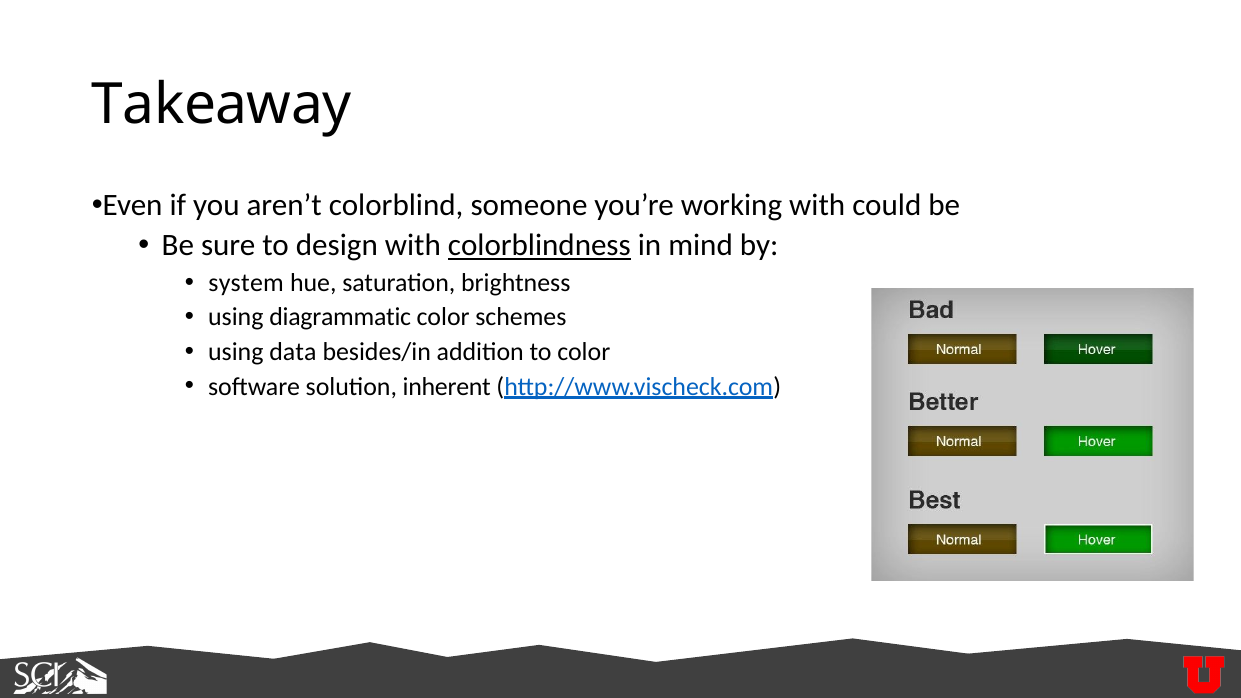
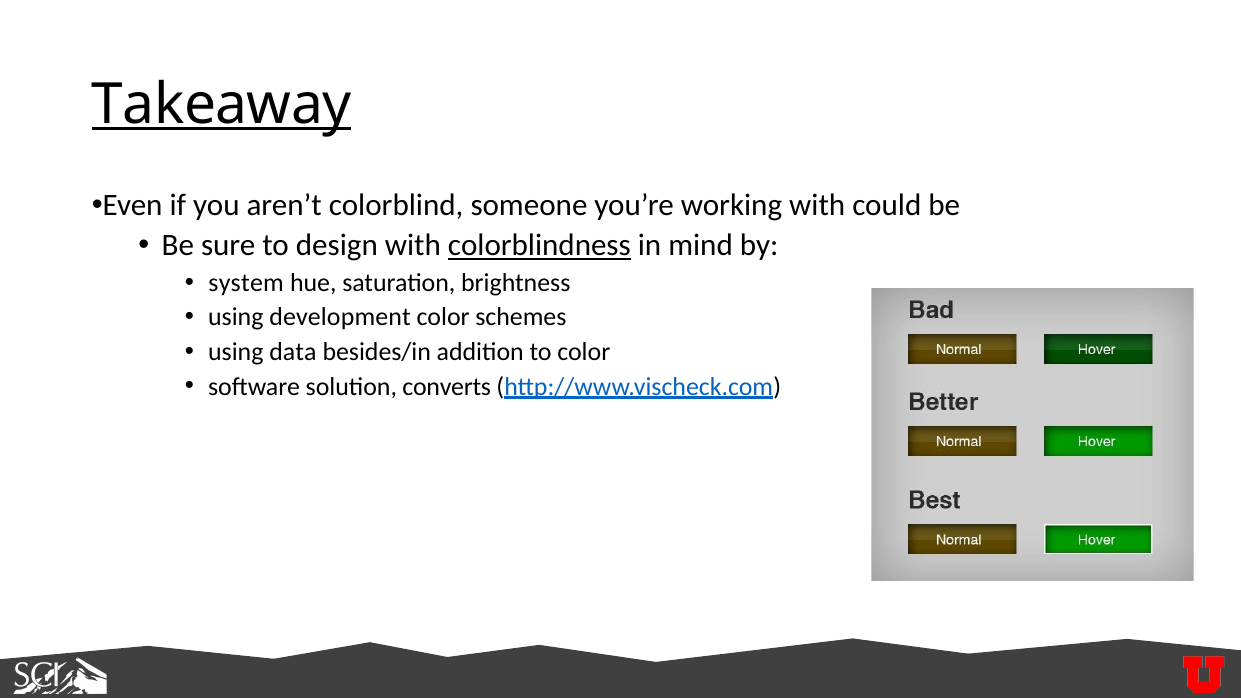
Takeaway underline: none -> present
diagrammatic: diagrammatic -> development
inherent: inherent -> converts
